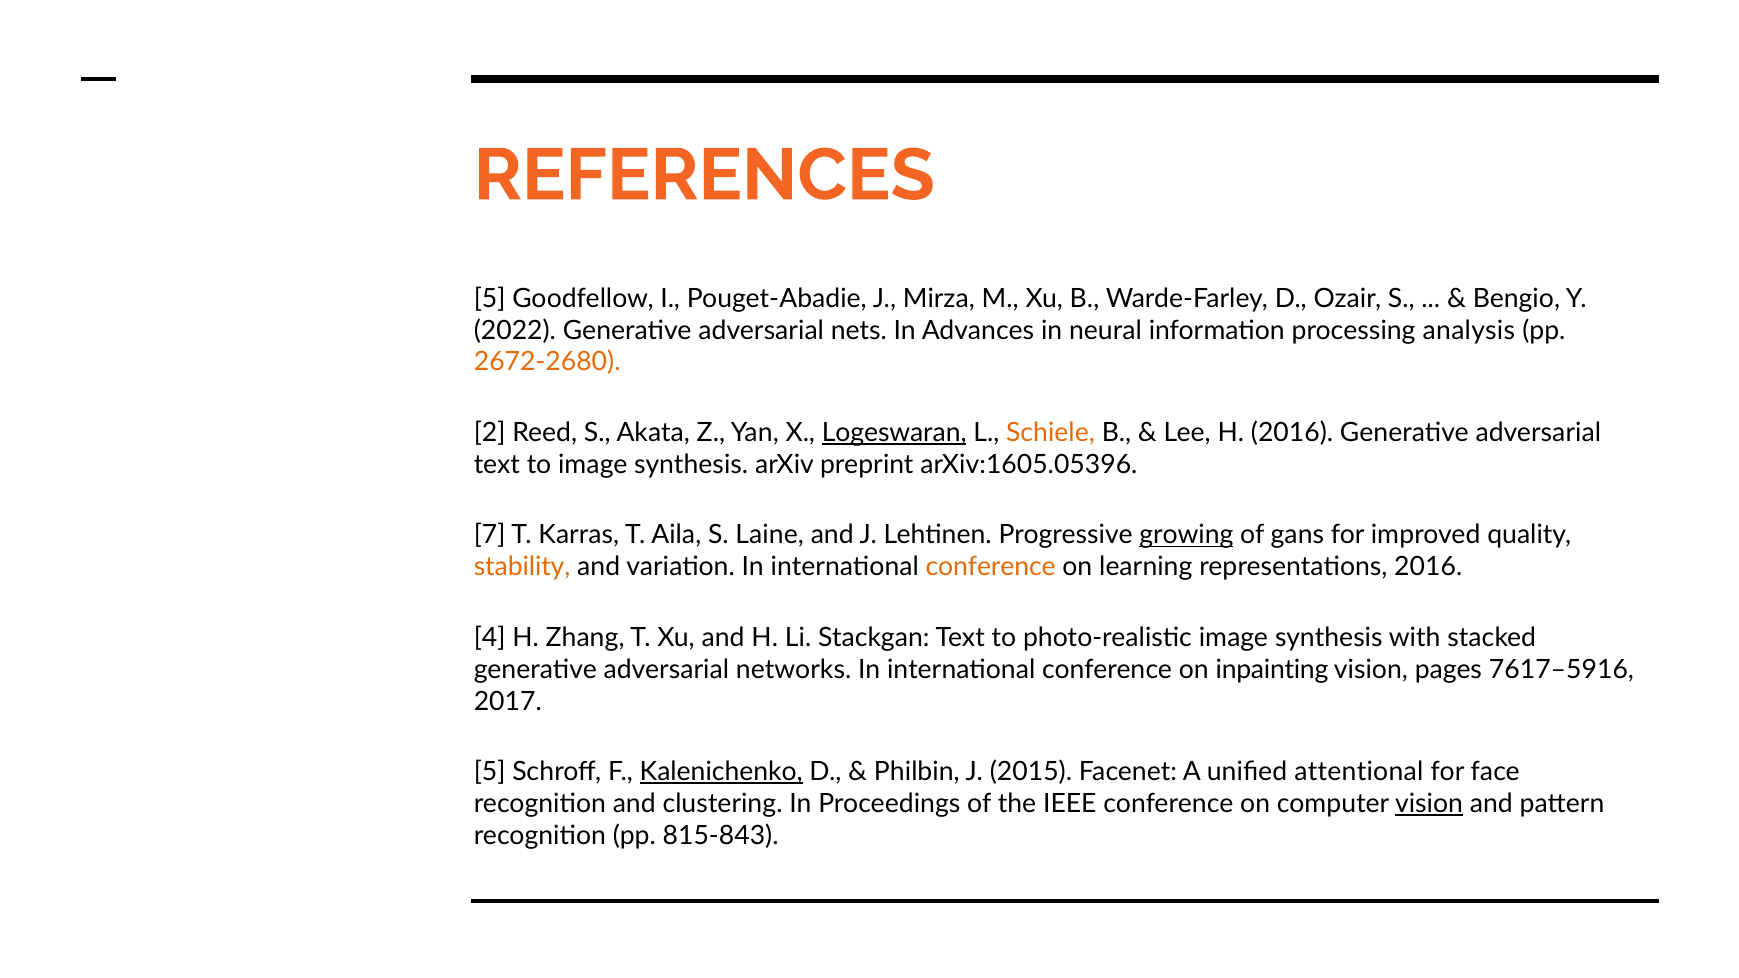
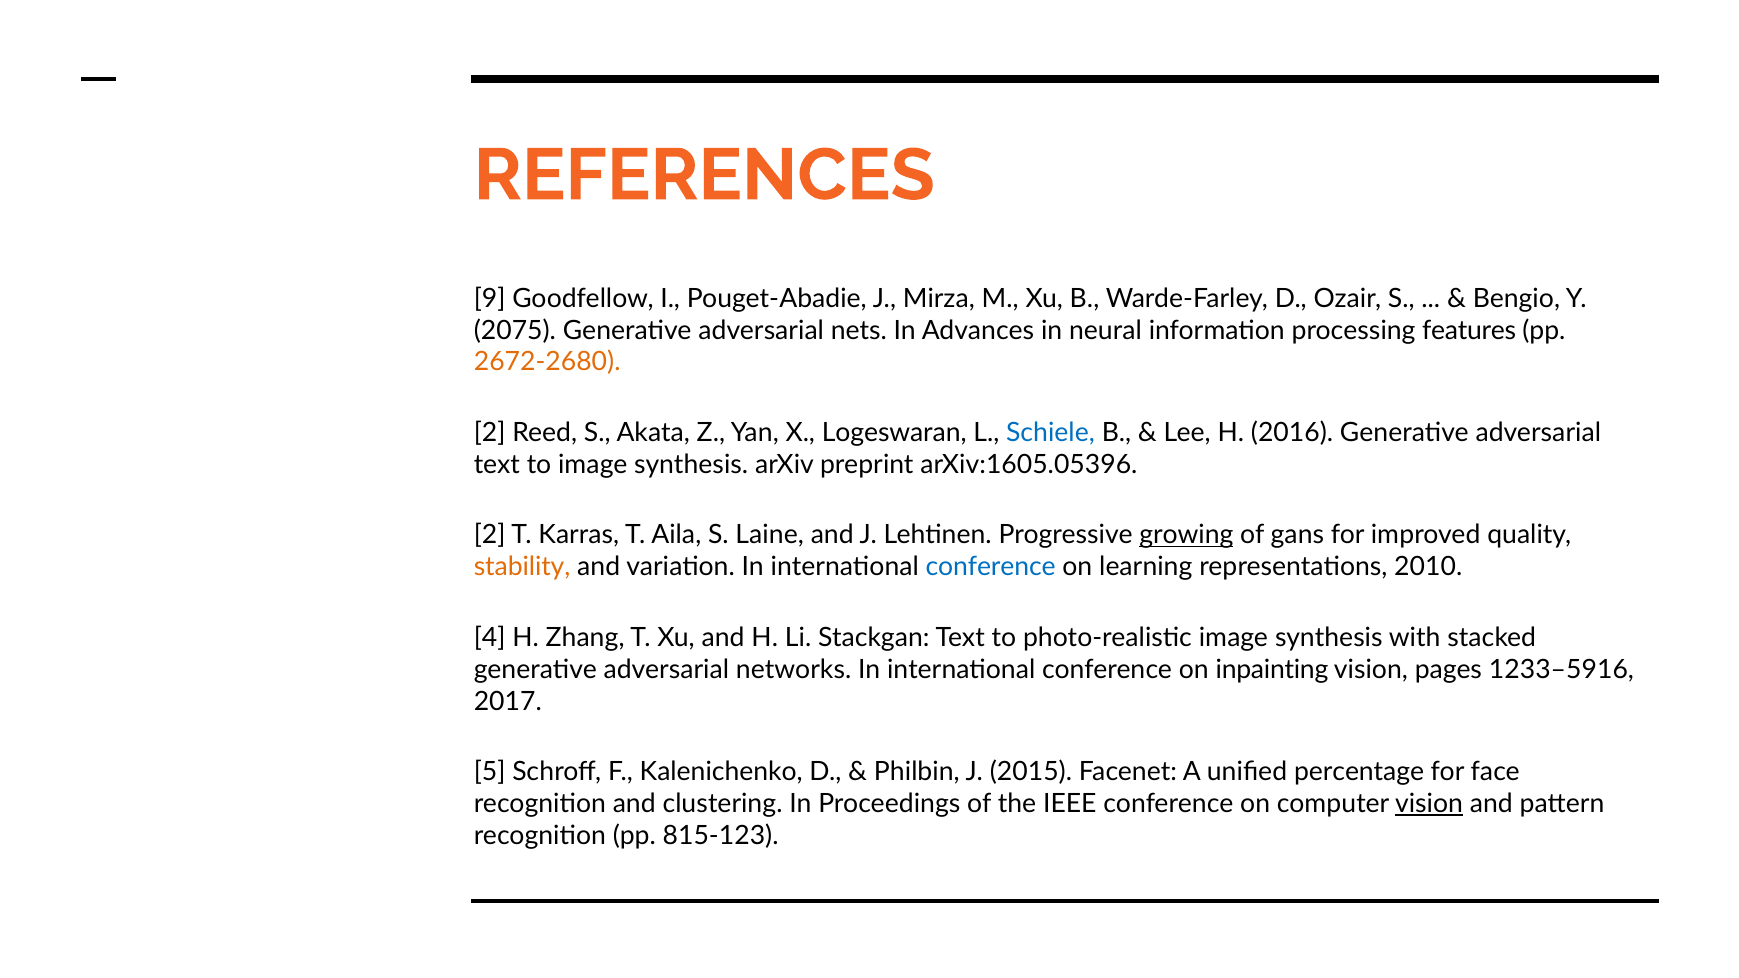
5 at (490, 298): 5 -> 9
2022: 2022 -> 2075
analysis: analysis -> features
Logeswaran underline: present -> none
Schiele colour: orange -> blue
7 at (490, 535): 7 -> 2
conference at (991, 567) colour: orange -> blue
representations 2016: 2016 -> 2010
7617–5916: 7617–5916 -> 1233–5916
Kalenichenko underline: present -> none
attentional: attentional -> percentage
815-843: 815-843 -> 815-123
